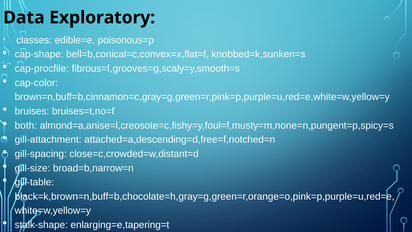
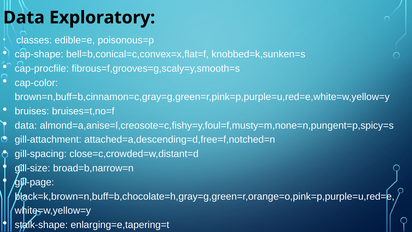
both at (26, 125): both -> data
gill-table: gill-table -> gill-page
